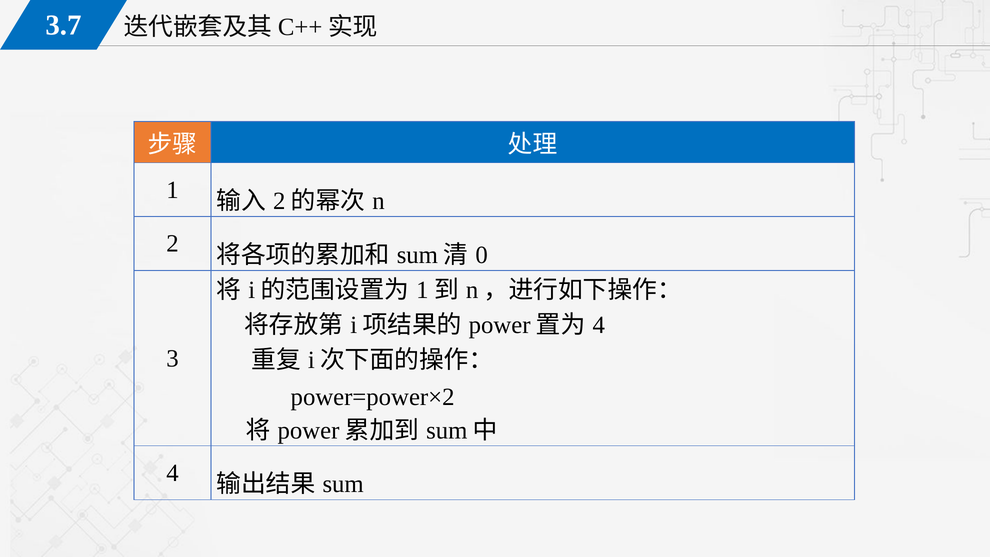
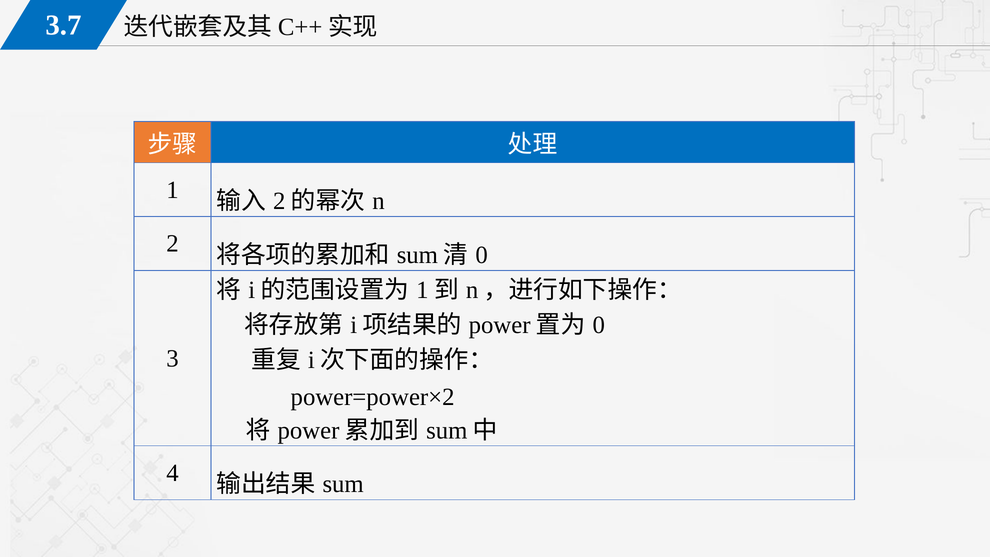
4 at (599, 325): 4 -> 0
